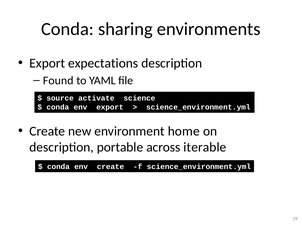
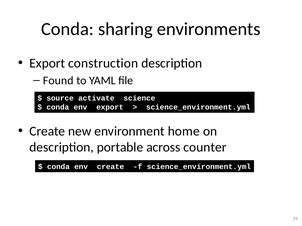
expectations: expectations -> construction
iterable: iterable -> counter
